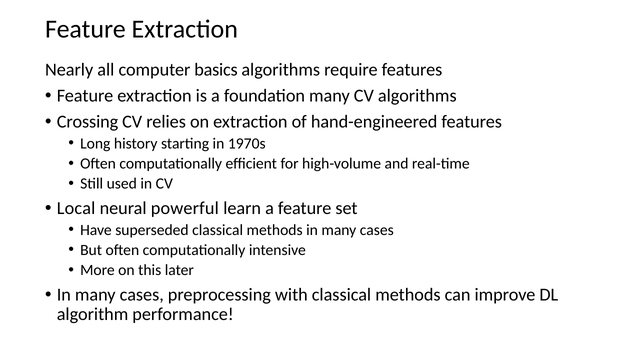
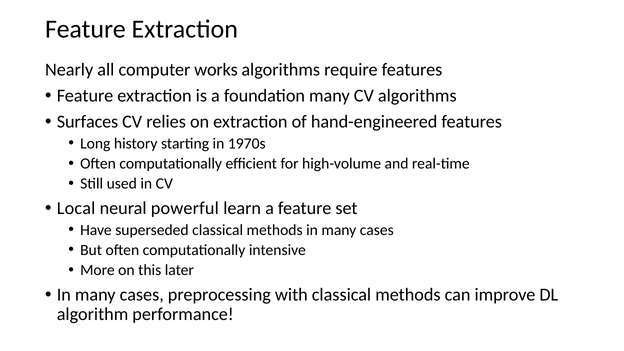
basics: basics -> works
Crossing: Crossing -> Surfaces
